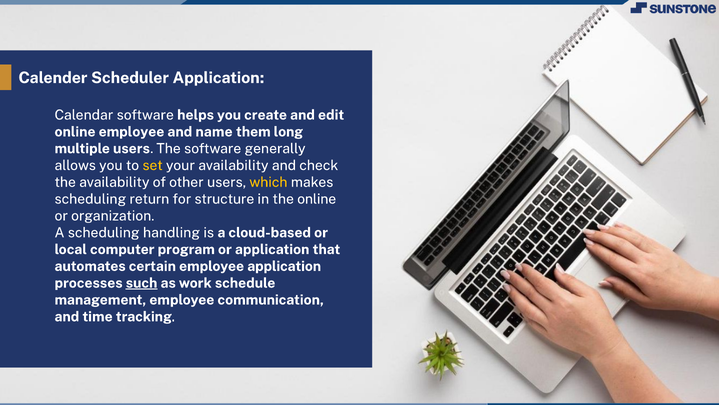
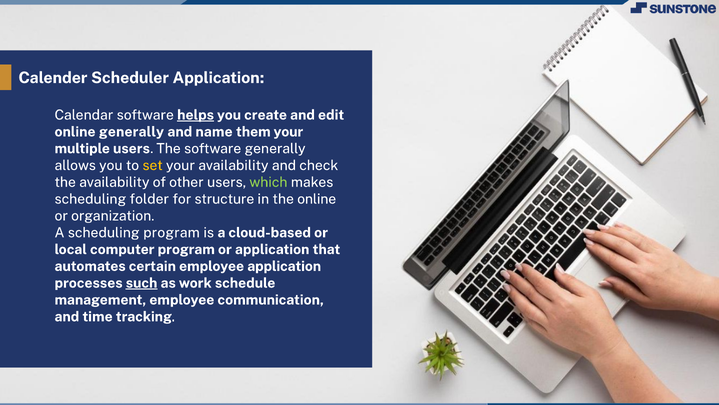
helps underline: none -> present
online employee: employee -> generally
them long: long -> your
which colour: yellow -> light green
return: return -> folder
scheduling handling: handling -> program
